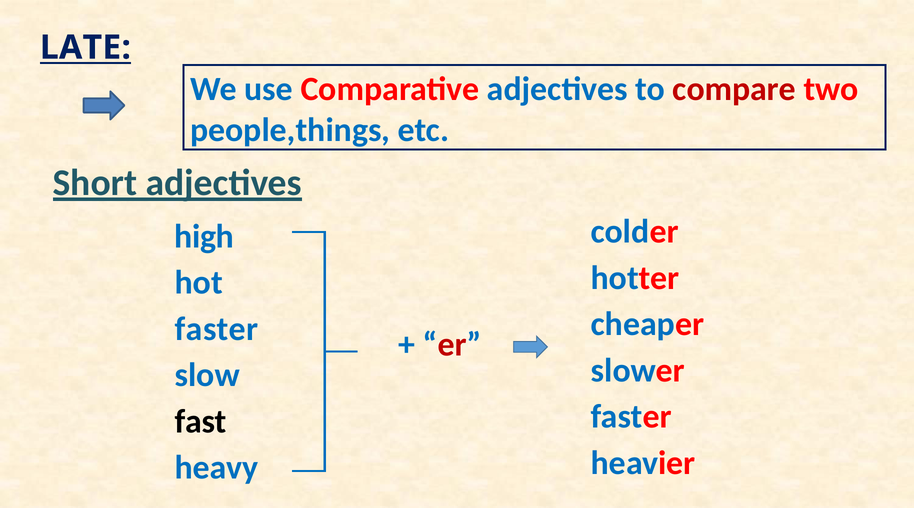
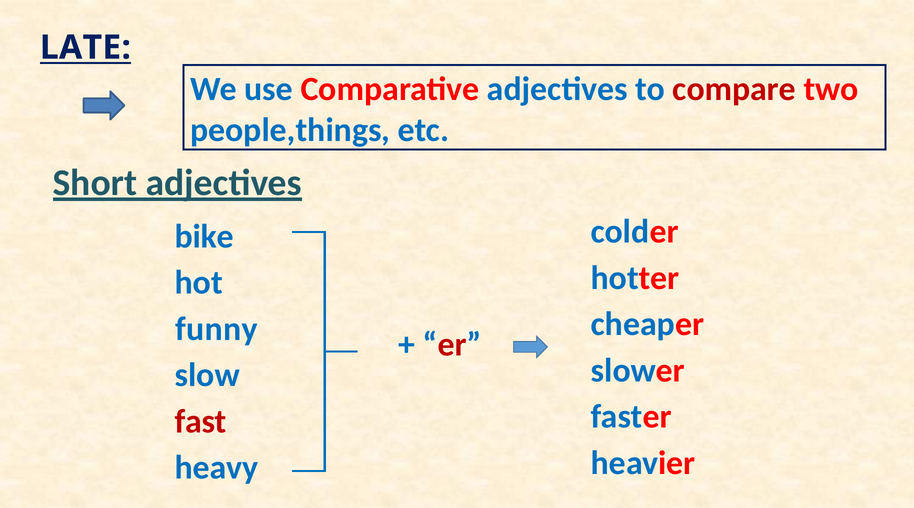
high: high -> bike
faster at (217, 329): faster -> funny
fast colour: black -> red
